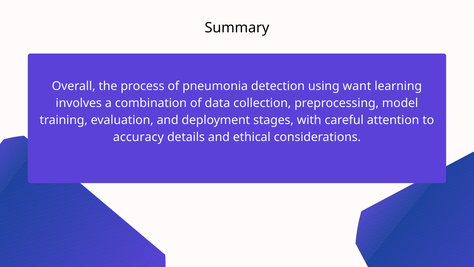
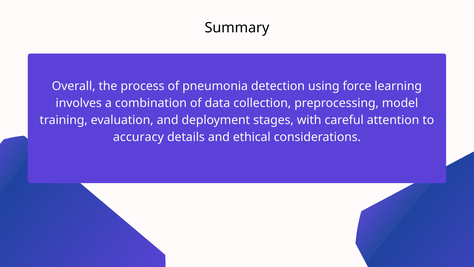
want: want -> force
